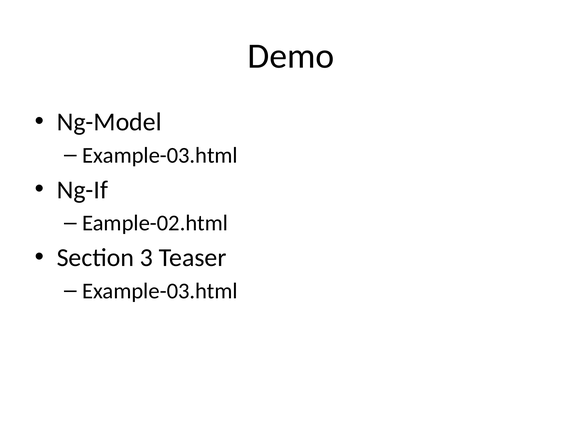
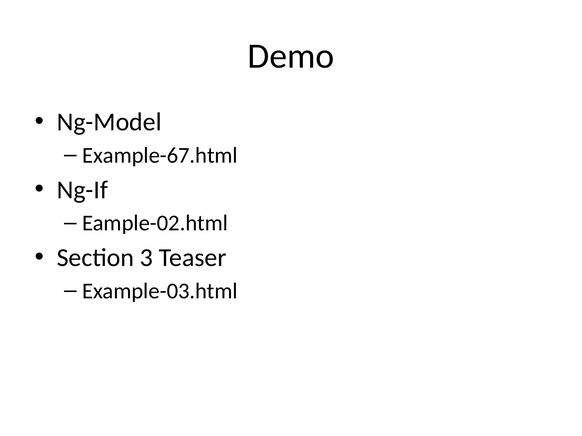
Example-03.html at (160, 156): Example-03.html -> Example-67.html
